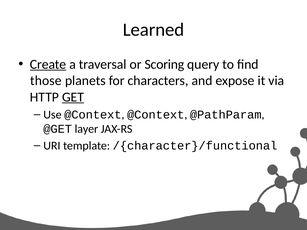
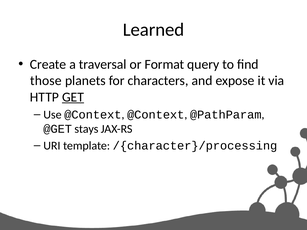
Create underline: present -> none
Scoring: Scoring -> Format
layer: layer -> stays
/{character}/functional: /{character}/functional -> /{character}/processing
